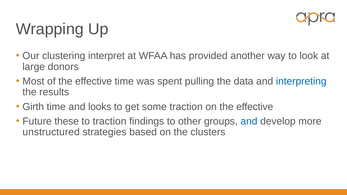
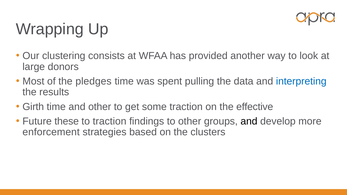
interpret: interpret -> consists
of the effective: effective -> pledges
and looks: looks -> other
and at (249, 121) colour: blue -> black
unstructured: unstructured -> enforcement
